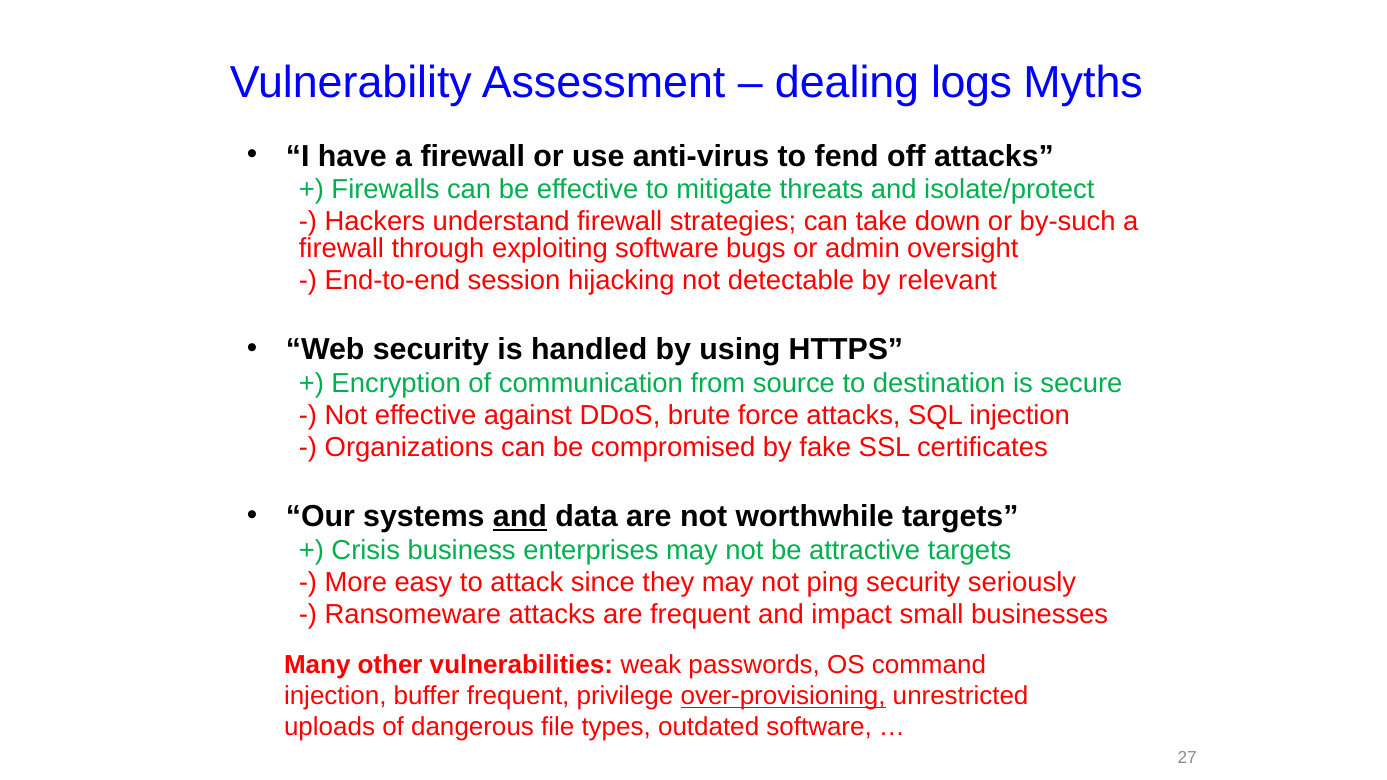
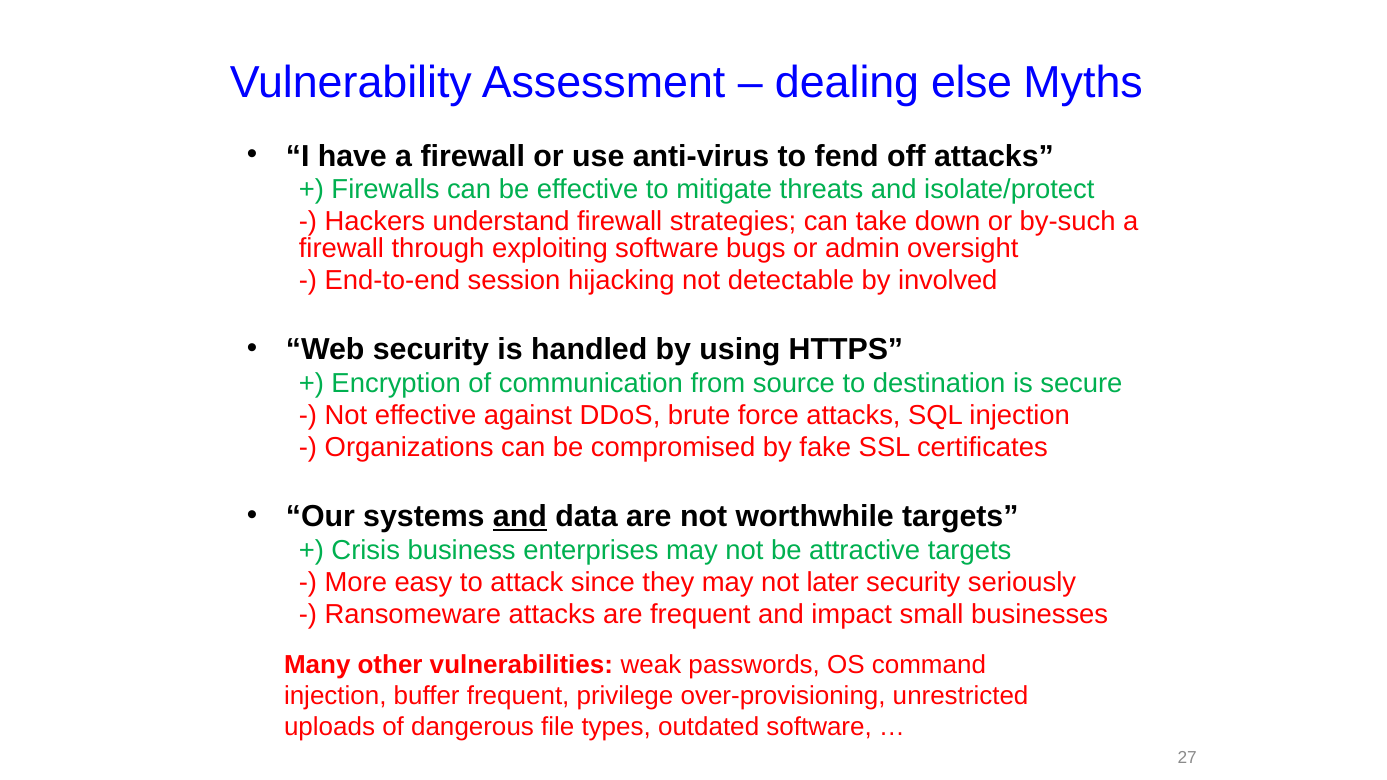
logs: logs -> else
relevant: relevant -> involved
ping: ping -> later
over-provisioning underline: present -> none
